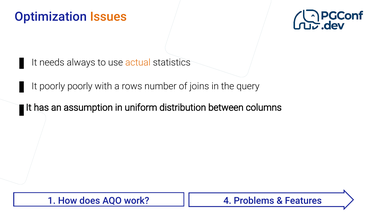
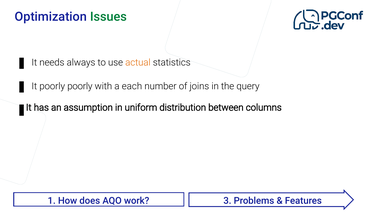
Issues colour: orange -> green
rows: rows -> each
4: 4 -> 3
